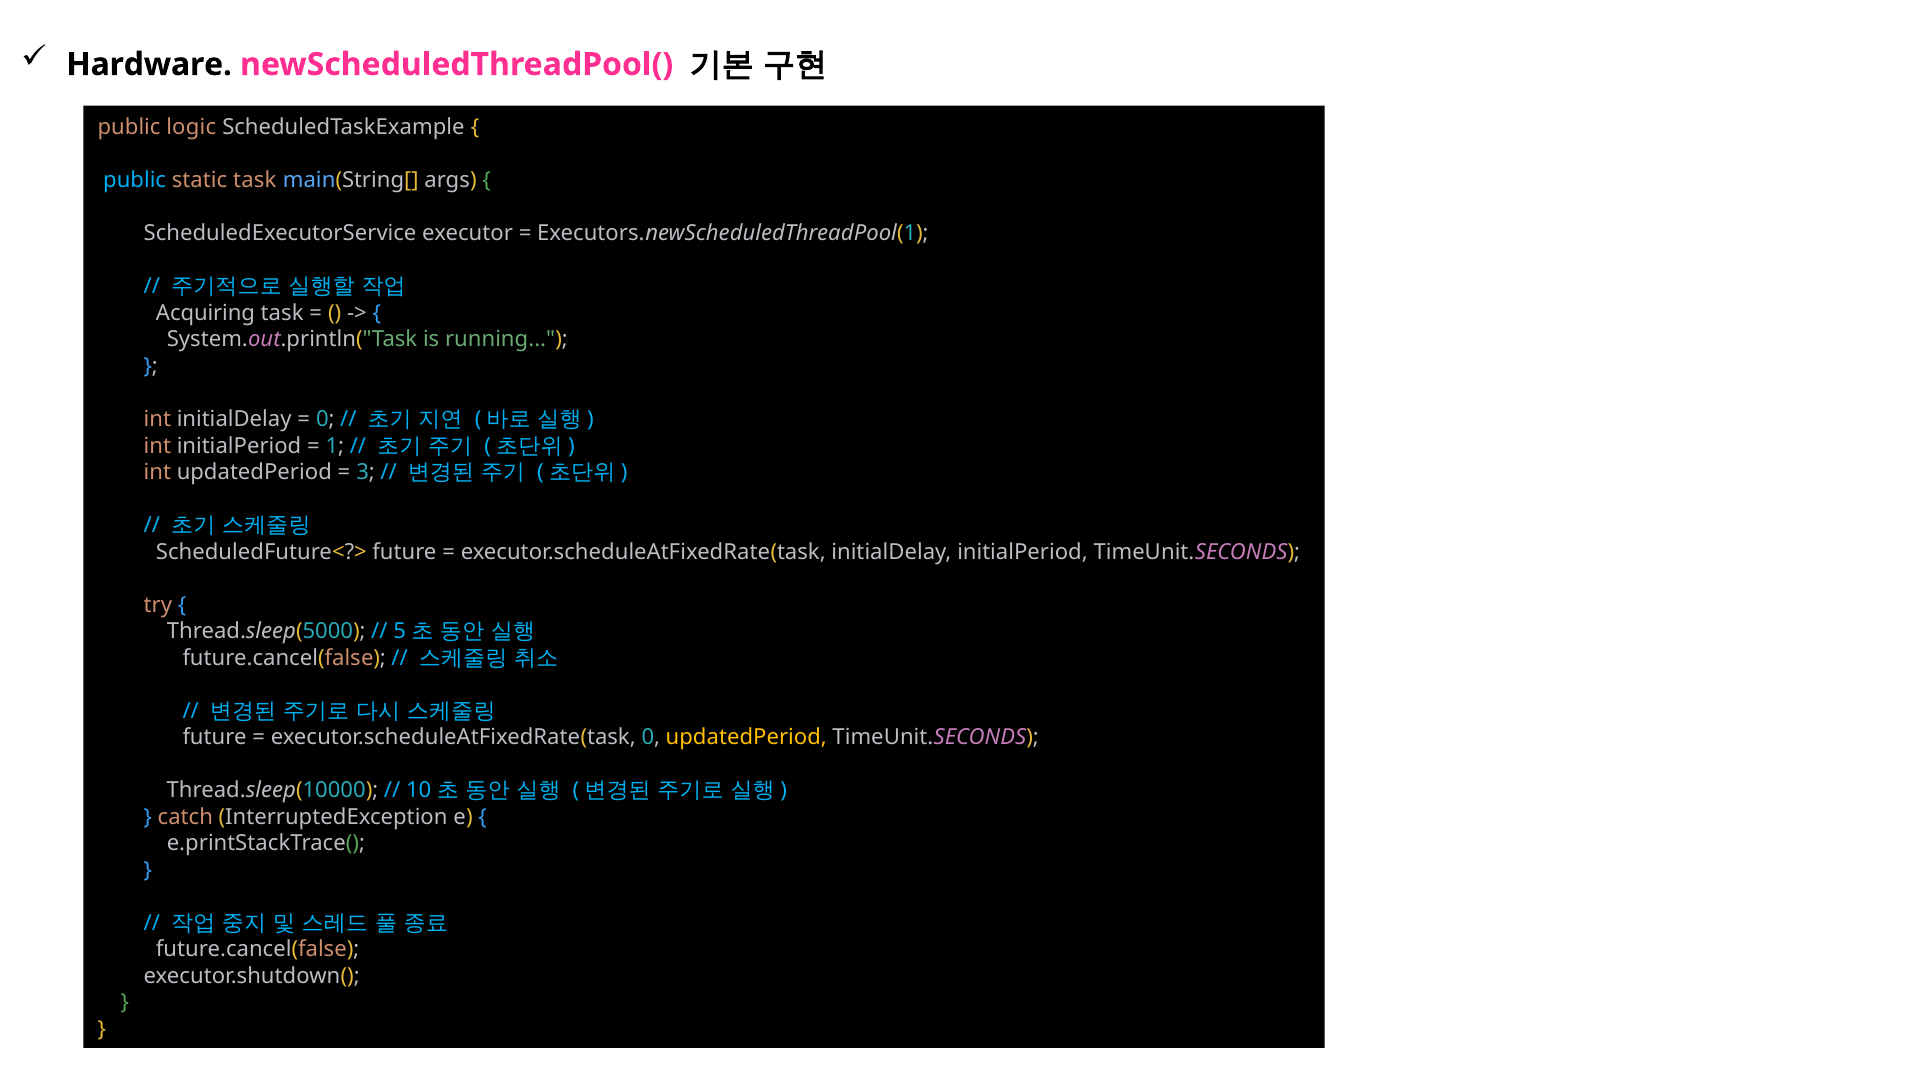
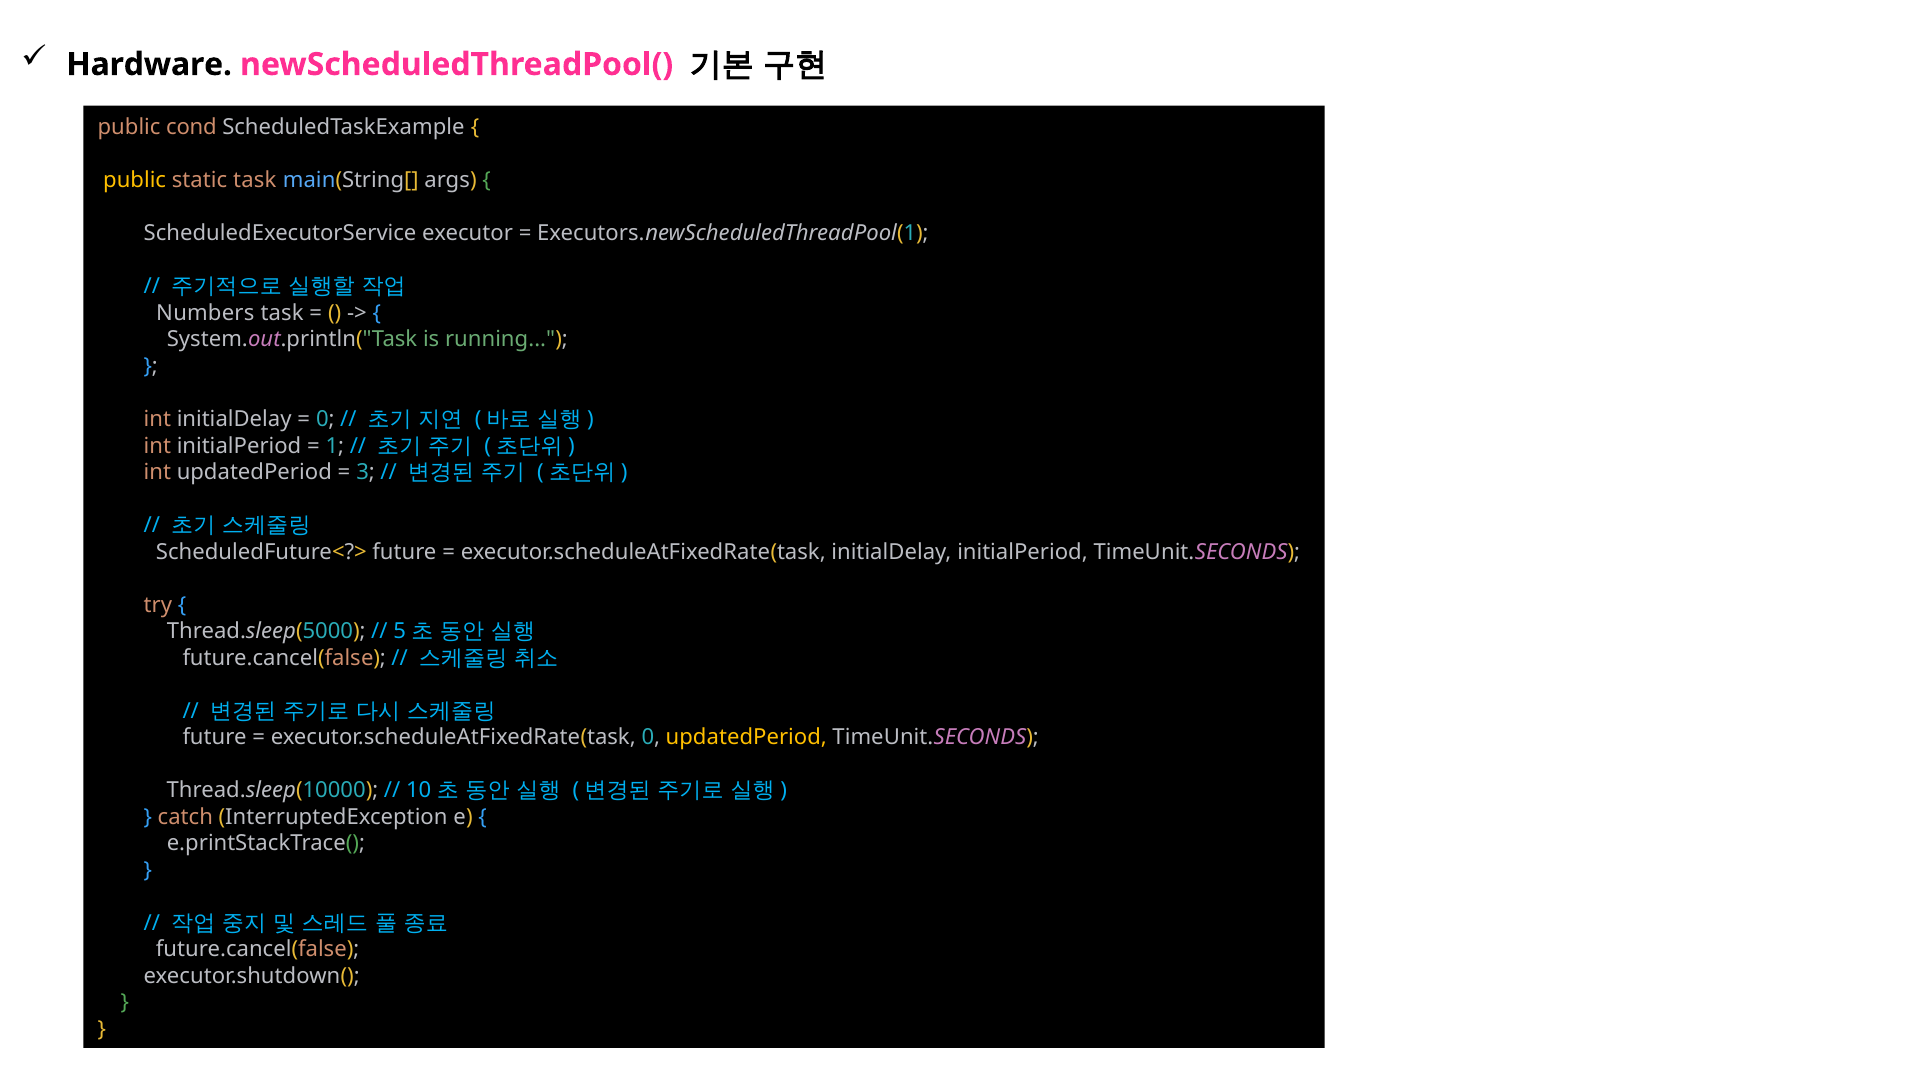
logic: logic -> cond
public at (135, 181) colour: light blue -> yellow
Acquiring: Acquiring -> Numbers
